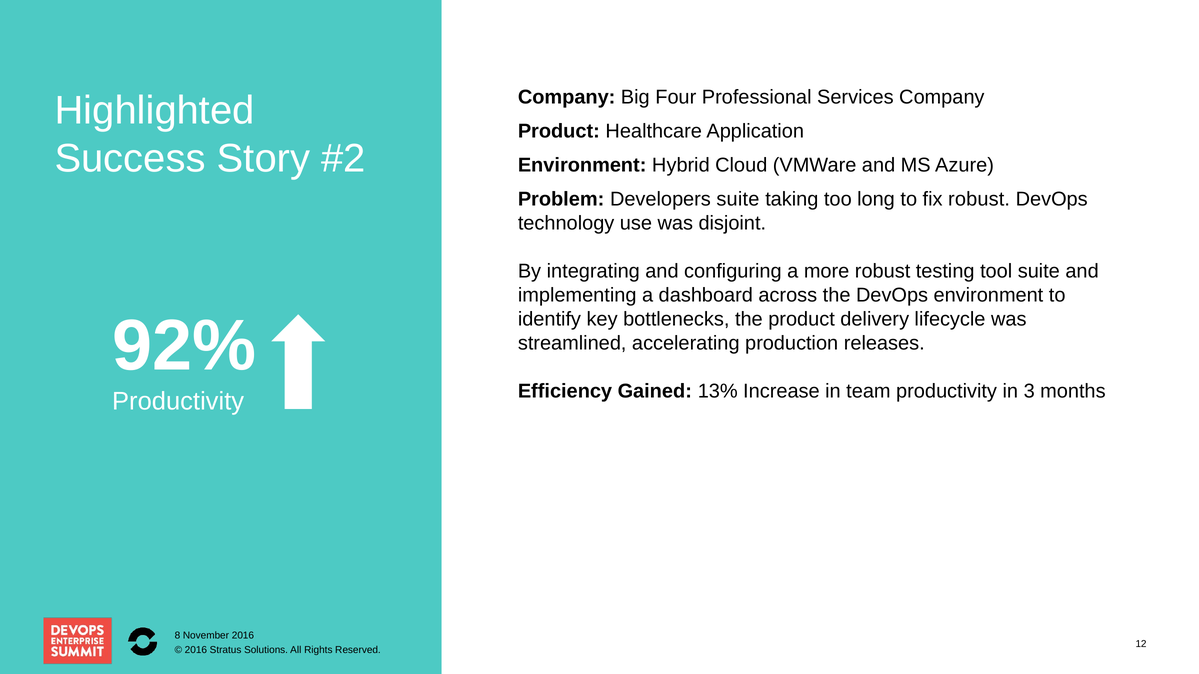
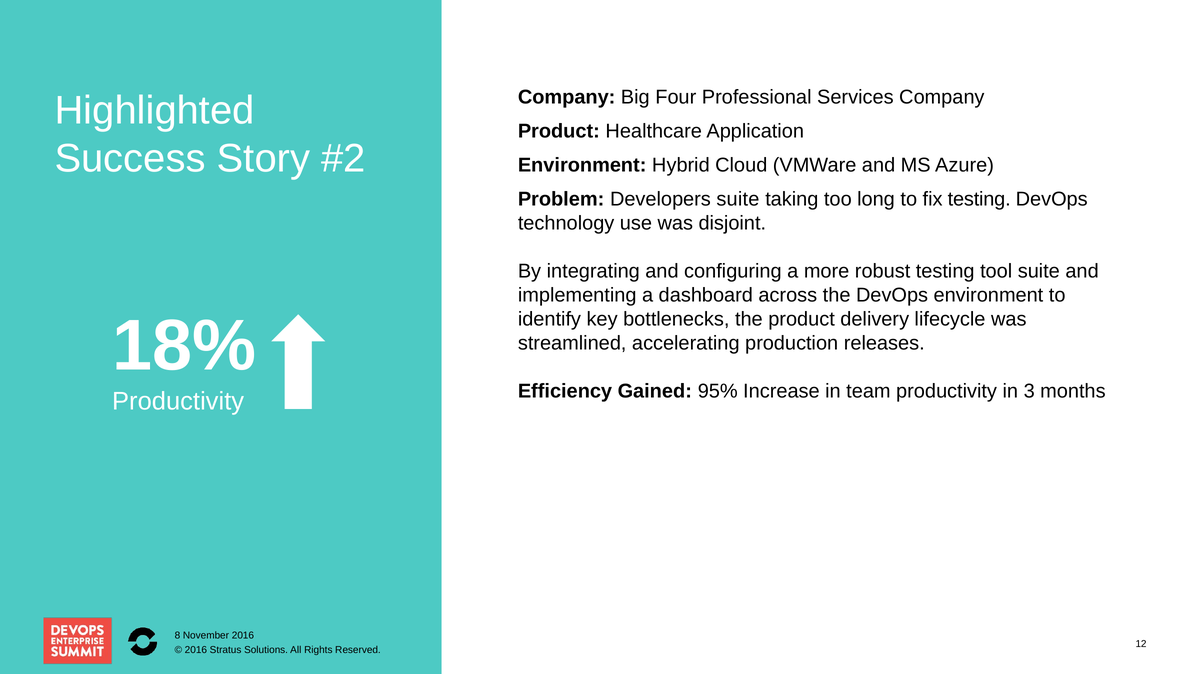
fix robust: robust -> testing
92%: 92% -> 18%
13%: 13% -> 95%
